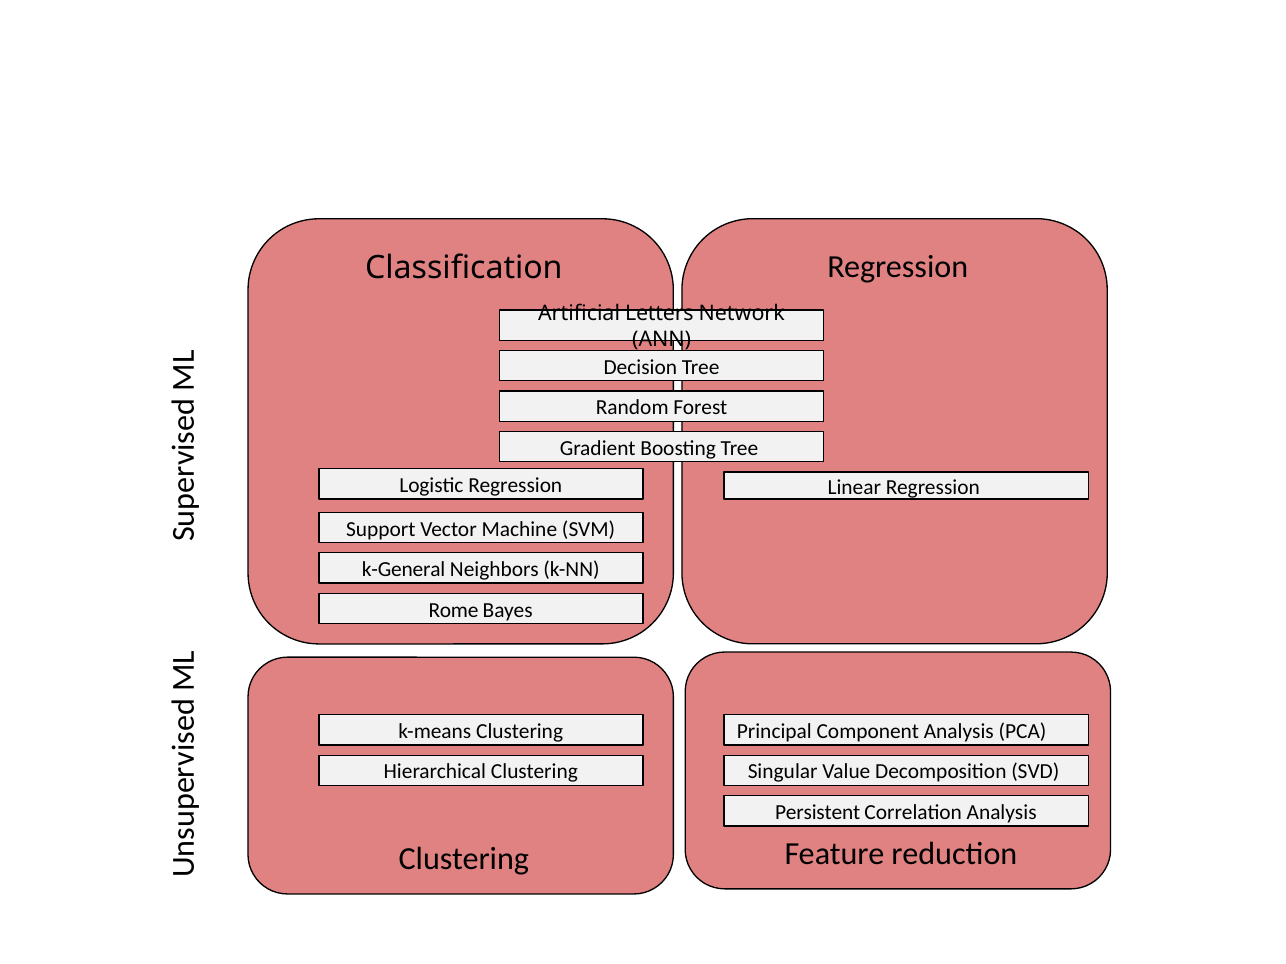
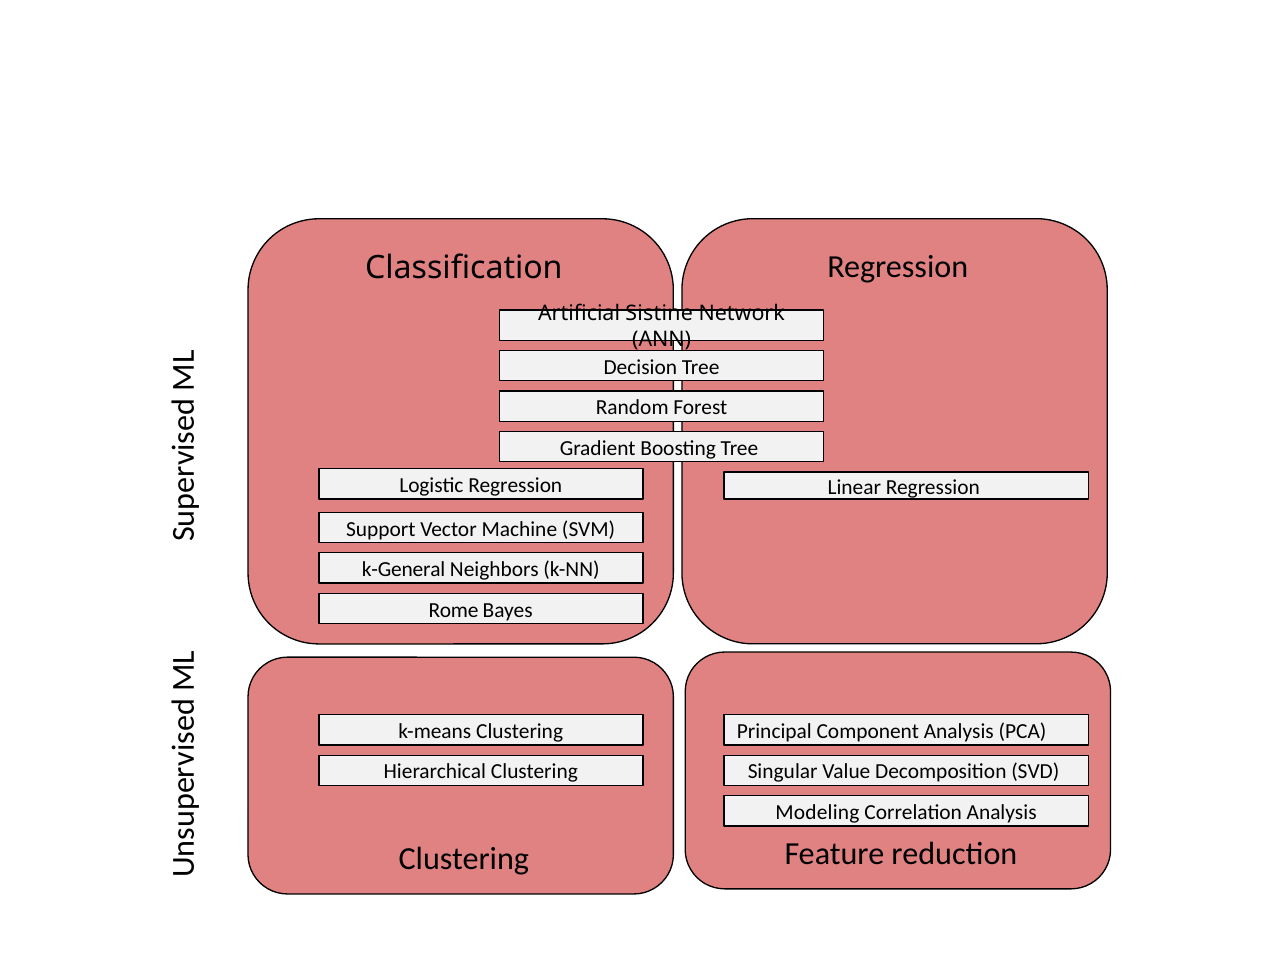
Letters: Letters -> Sistine
Persistent: Persistent -> Modeling
